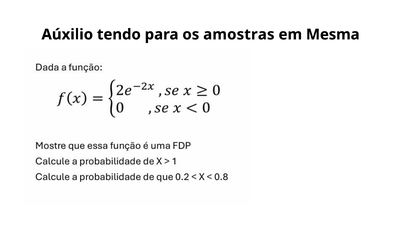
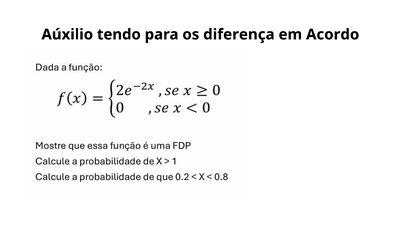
amostras: amostras -> diferença
Mesma: Mesma -> Acordo
